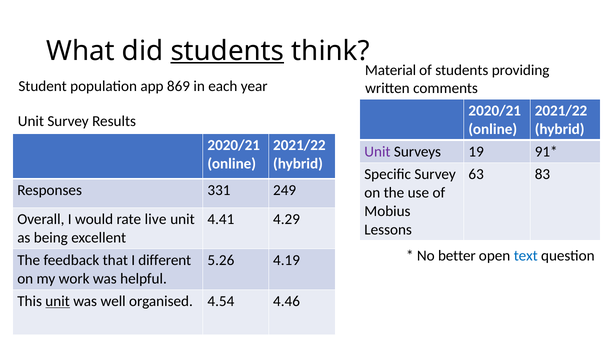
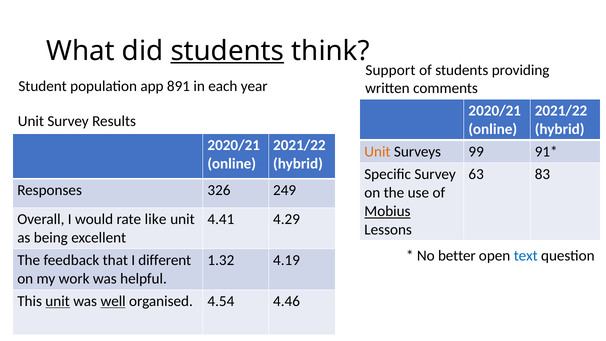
Material: Material -> Support
869: 869 -> 891
Unit at (377, 152) colour: purple -> orange
19: 19 -> 99
331: 331 -> 326
Mobius underline: none -> present
live: live -> like
5.26: 5.26 -> 1.32
well underline: none -> present
